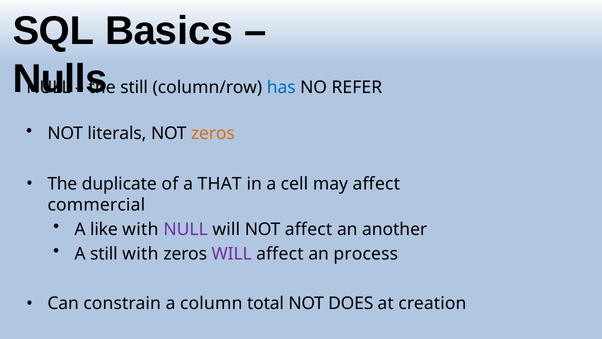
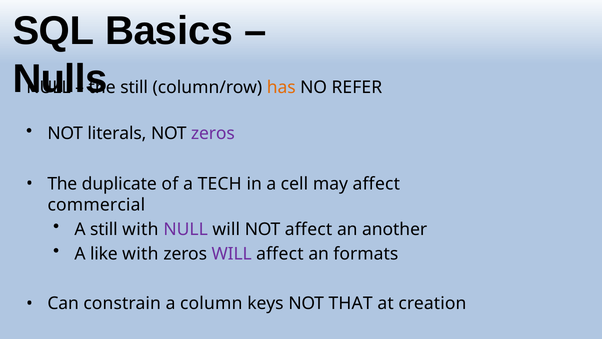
has colour: blue -> orange
zeros at (213, 134) colour: orange -> purple
THAT: THAT -> TECH
A like: like -> still
A still: still -> like
process: process -> formats
total: total -> keys
DOES: DOES -> THAT
